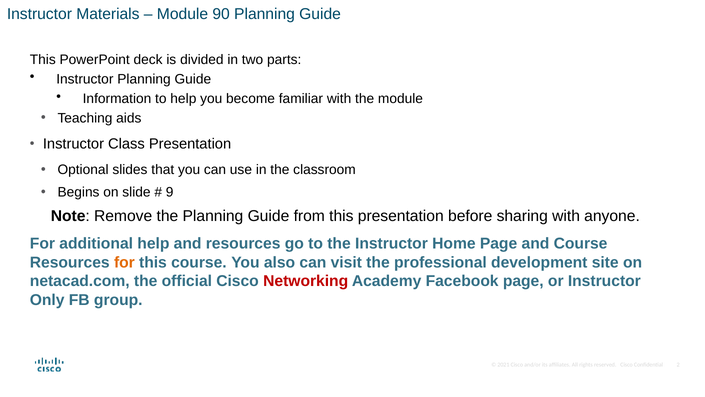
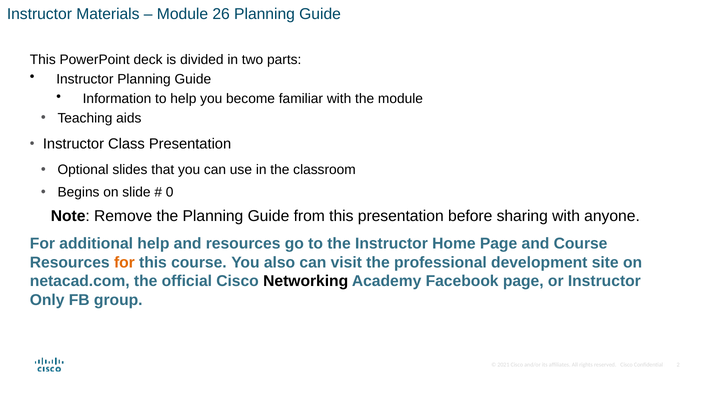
90: 90 -> 26
9: 9 -> 0
Networking colour: red -> black
